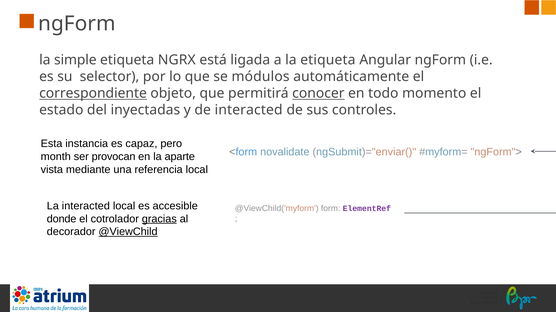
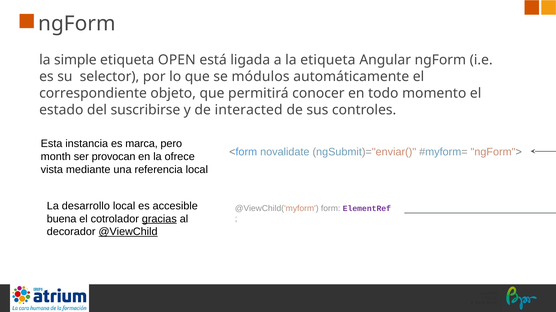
NGRX: NGRX -> OPEN
correspondiente underline: present -> none
conocer underline: present -> none
inyectadas: inyectadas -> suscribirse
capaz: capaz -> marca
aparte: aparte -> ofrece
La interacted: interacted -> desarrollo
donde: donde -> buena
